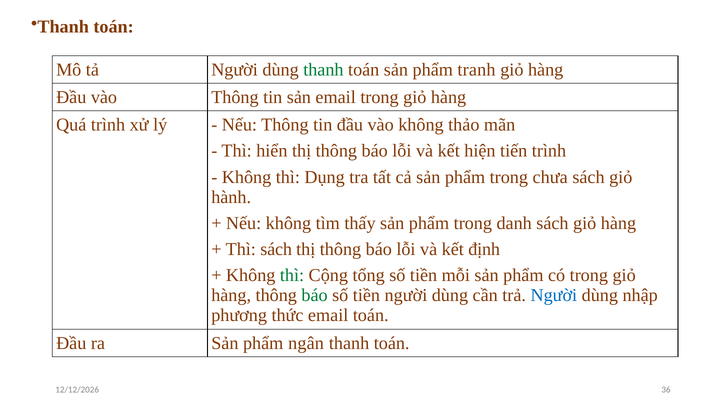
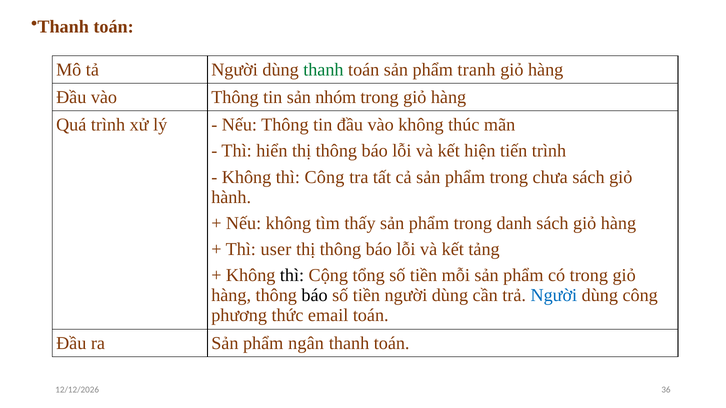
sản email: email -> nhóm
thảo: thảo -> thúc
thì Dụng: Dụng -> Công
Thì sách: sách -> user
định: định -> tảng
thì at (292, 276) colour: green -> black
báo at (315, 296) colour: green -> black
dùng nhập: nhập -> công
